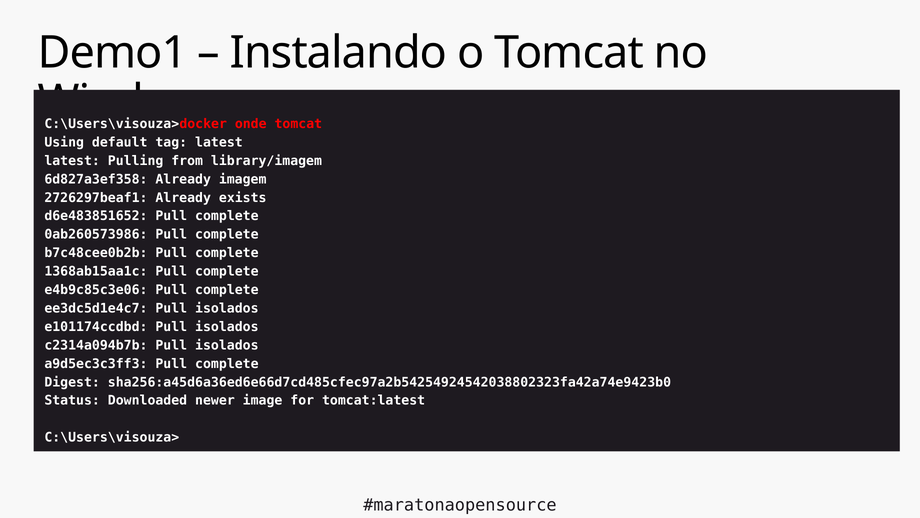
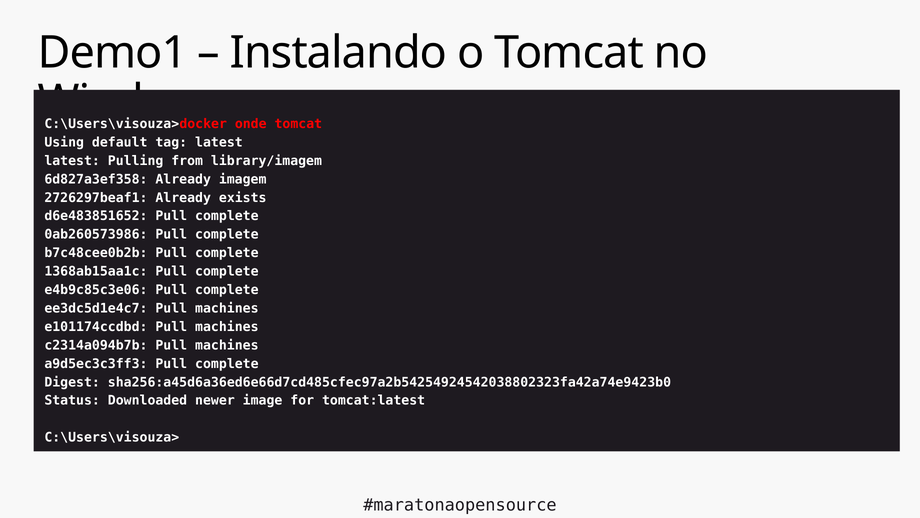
ee3dc5d1e4c7 Pull isolados: isolados -> machines
e101174ccdbd Pull isolados: isolados -> machines
c2314a094b7b Pull isolados: isolados -> machines
